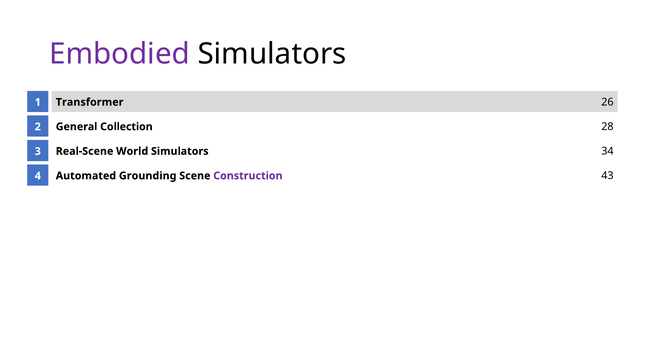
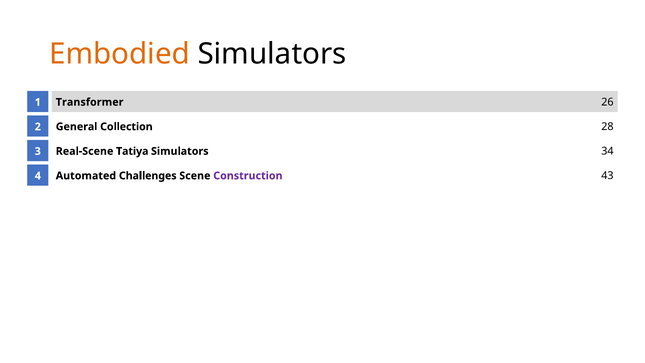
Embodied colour: purple -> orange
World: World -> Tatiya
Grounding: Grounding -> Challenges
